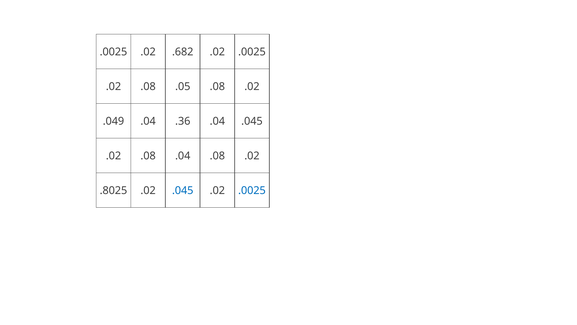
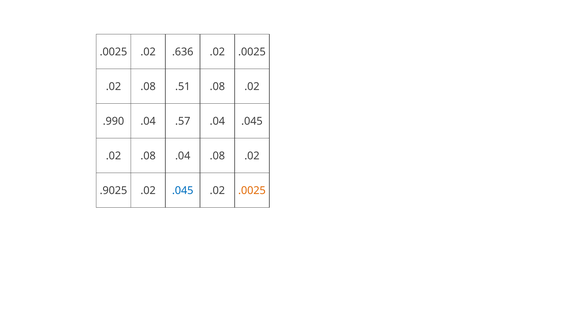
.682: .682 -> .636
.05: .05 -> .51
.049: .049 -> .990
.36: .36 -> .57
.8025: .8025 -> .9025
.0025 at (252, 190) colour: blue -> orange
